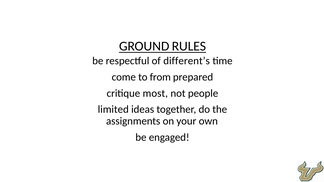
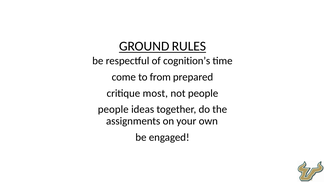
different’s: different’s -> cognition’s
limited at (113, 110): limited -> people
